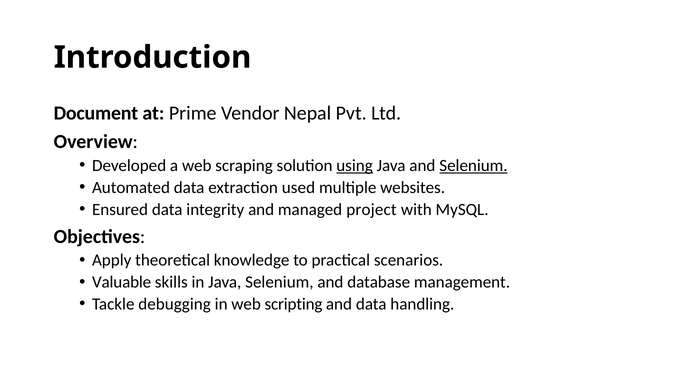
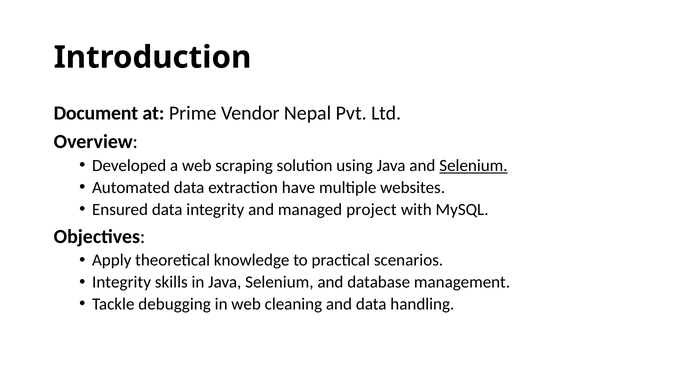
using underline: present -> none
used: used -> have
Valuable at (122, 282): Valuable -> Integrity
scripting: scripting -> cleaning
